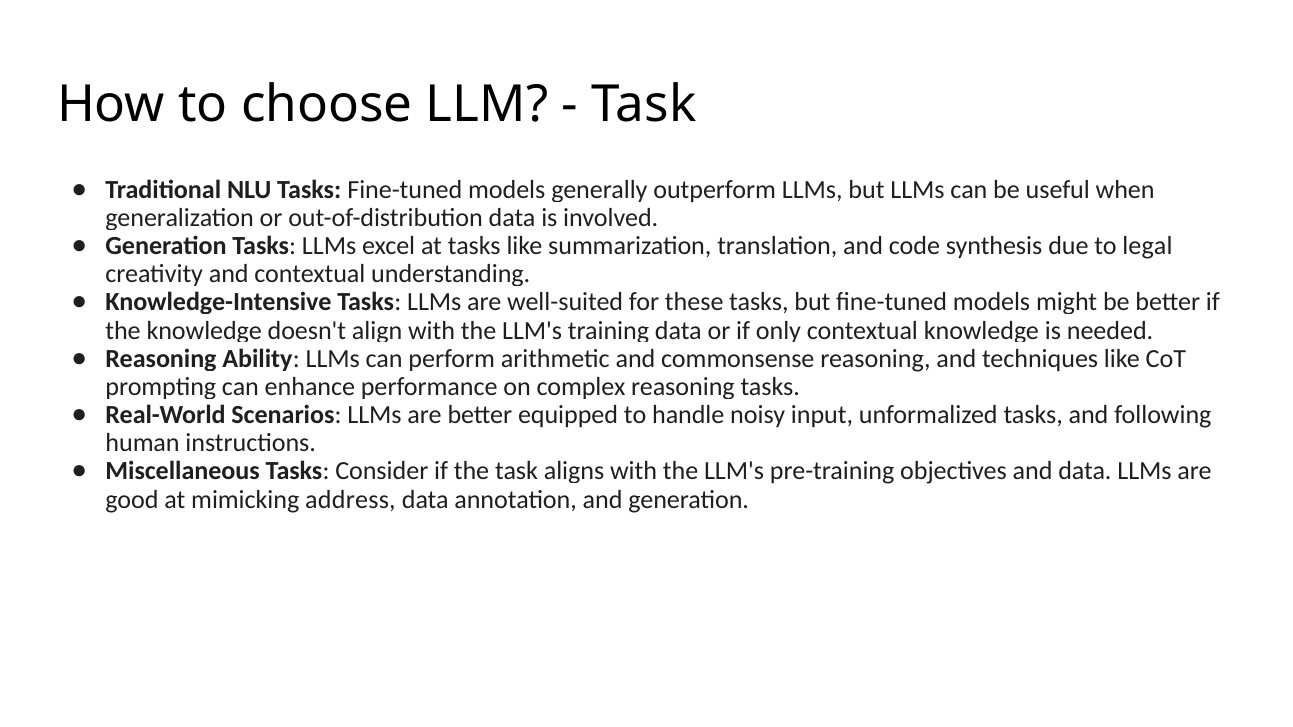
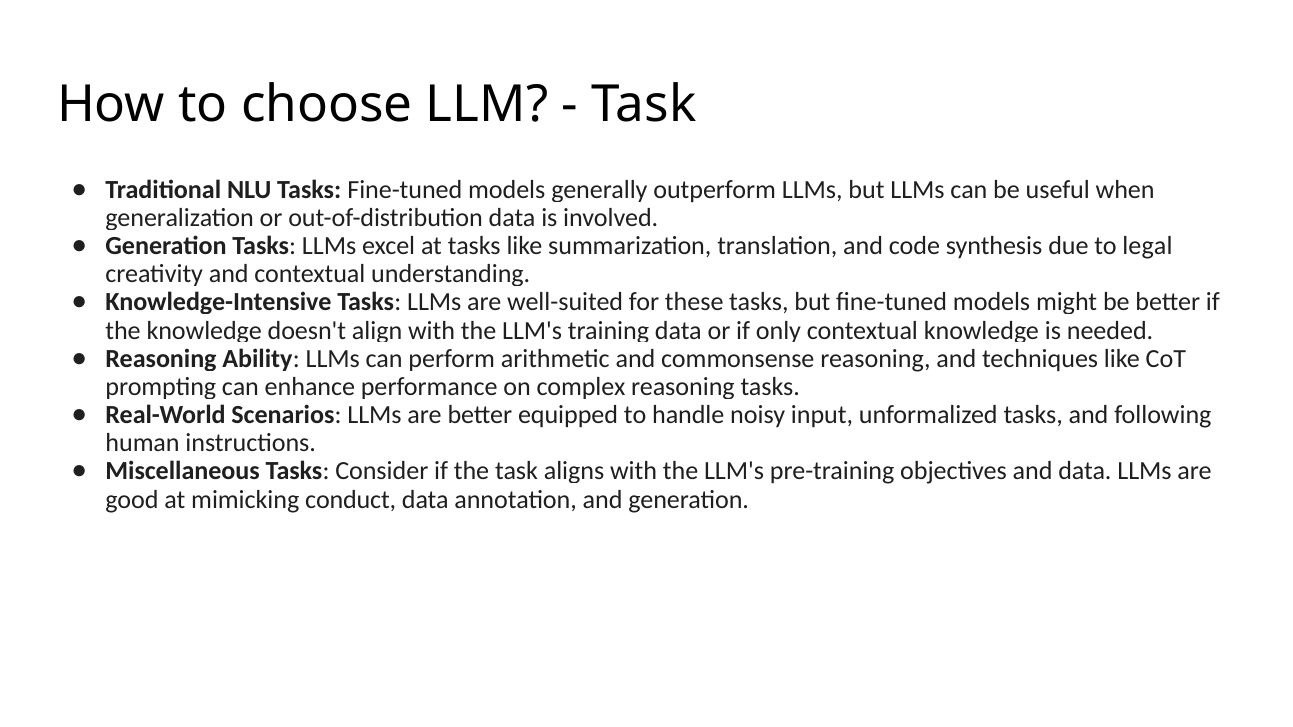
address: address -> conduct
